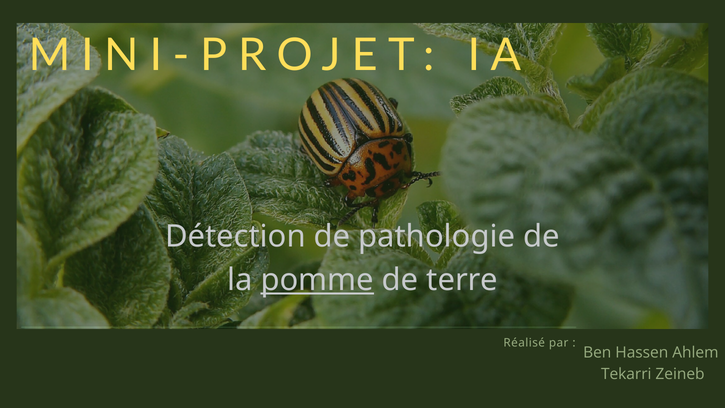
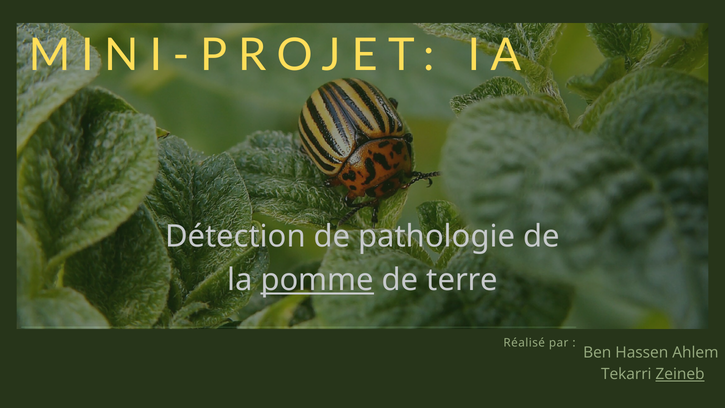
Zeineb underline: none -> present
